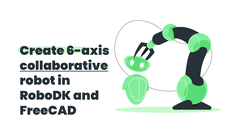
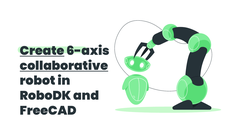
Create underline: none -> present
